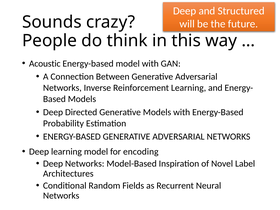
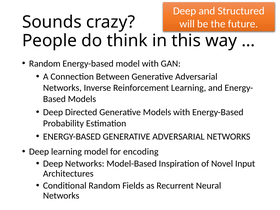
Acoustic at (45, 64): Acoustic -> Random
Label: Label -> Input
